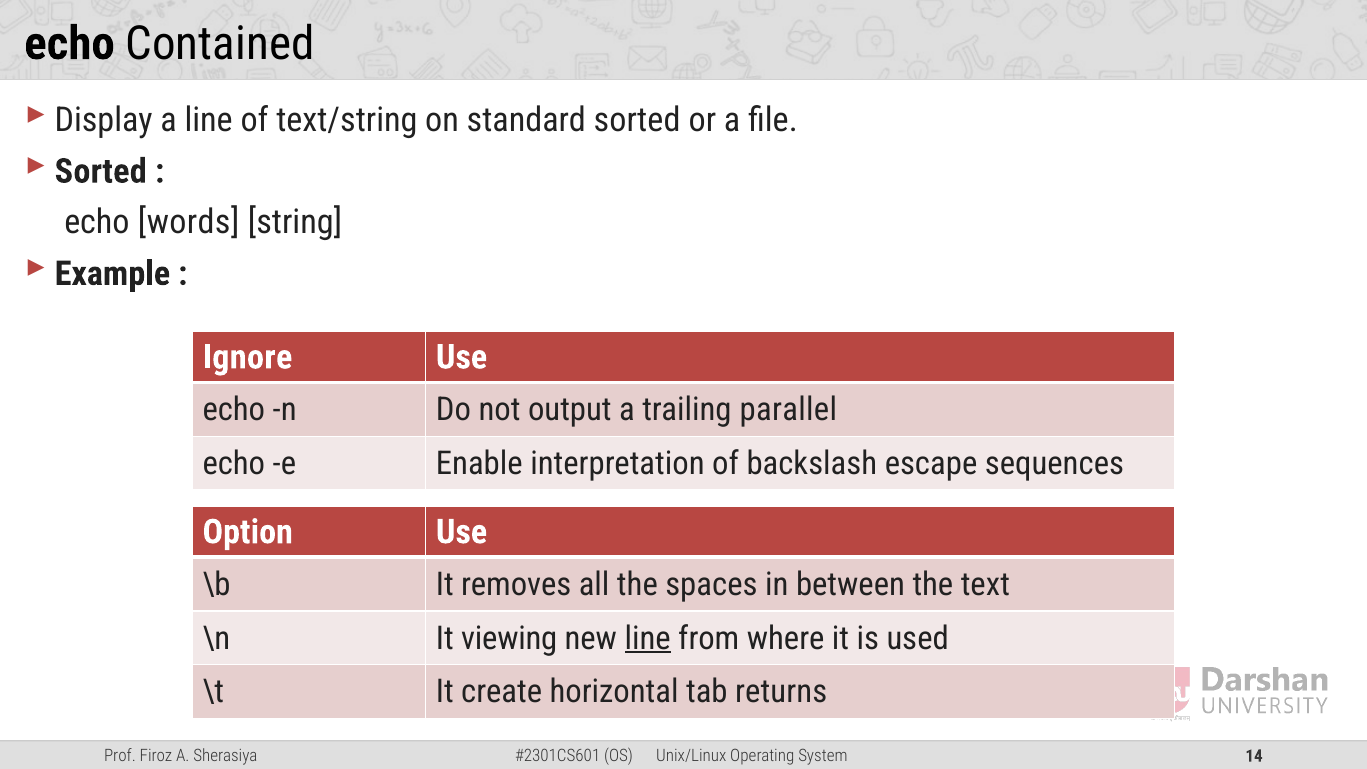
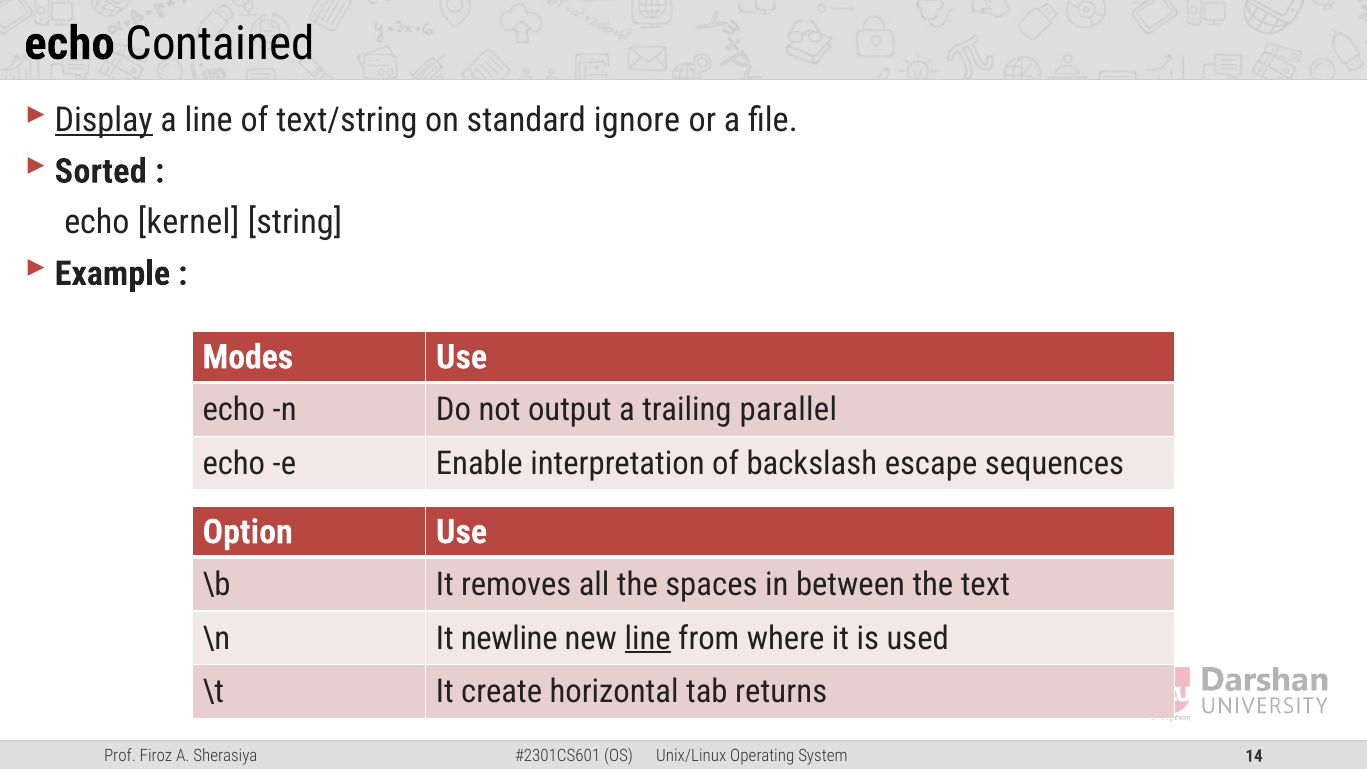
Display underline: none -> present
standard sorted: sorted -> ignore
words: words -> kernel
Ignore: Ignore -> Modes
viewing: viewing -> newline
